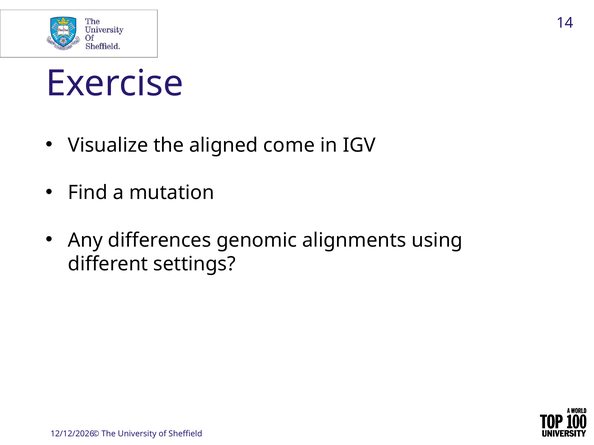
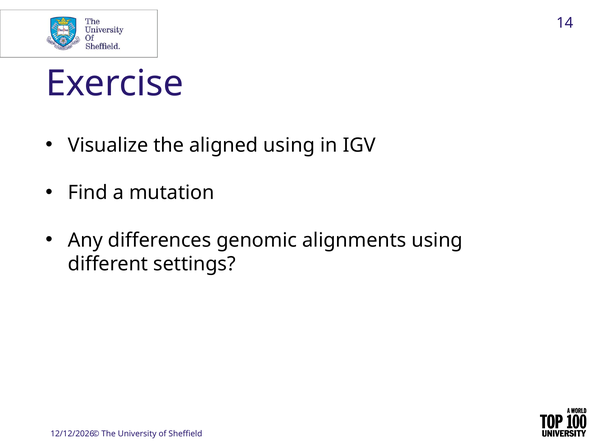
aligned come: come -> using
